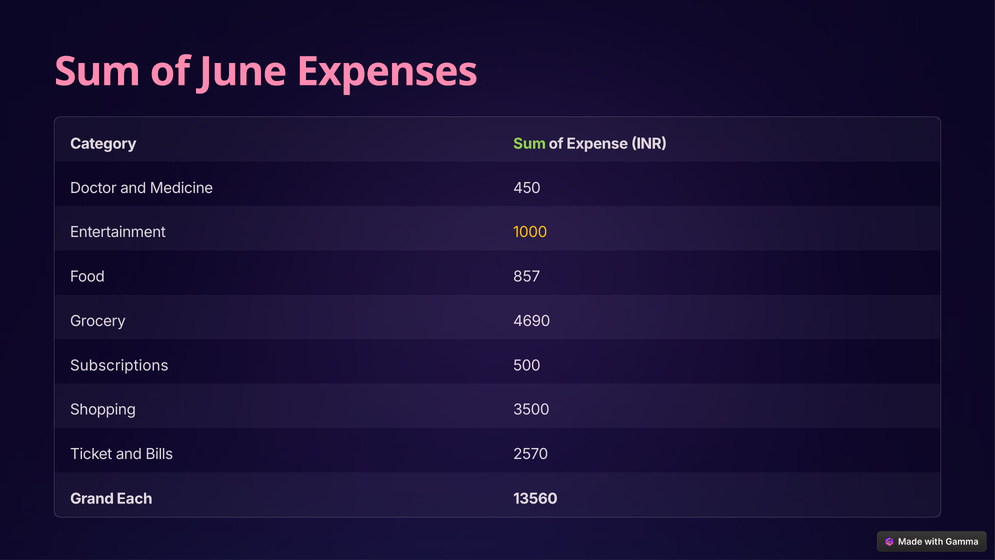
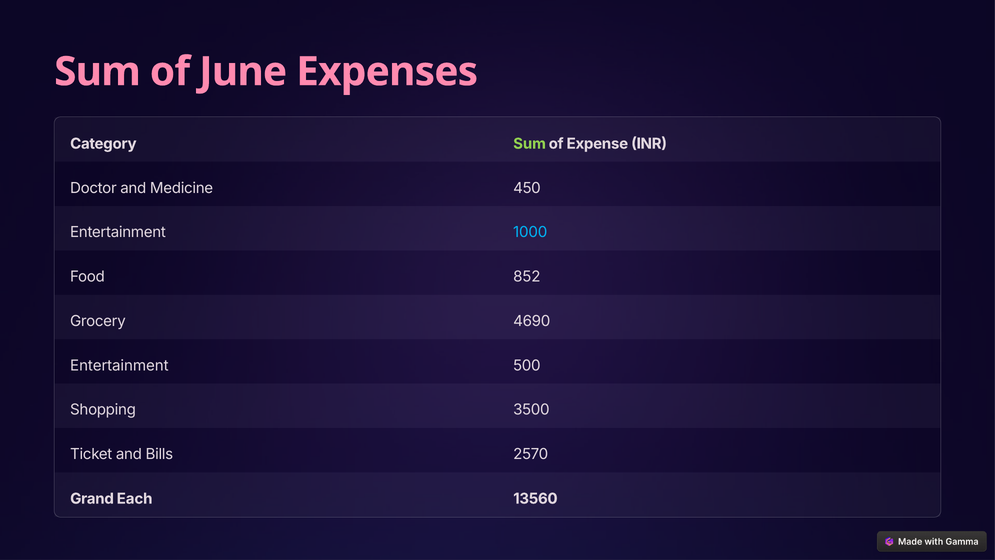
1000 colour: yellow -> light blue
857: 857 -> 852
Subscriptions at (119, 365): Subscriptions -> Entertainment
